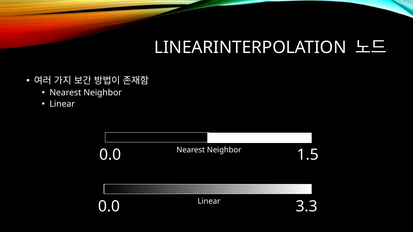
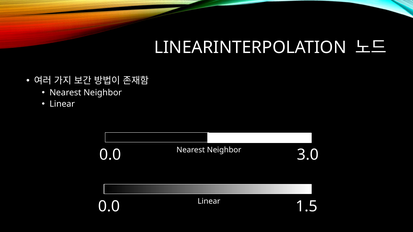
1.5: 1.5 -> 3.0
3.3: 3.3 -> 1.5
